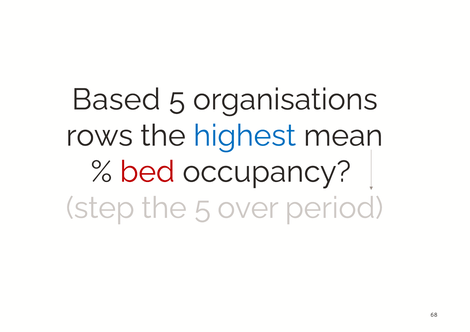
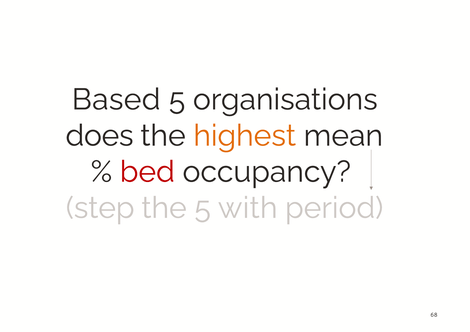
rows: rows -> does
highest colour: blue -> orange
over: over -> with
